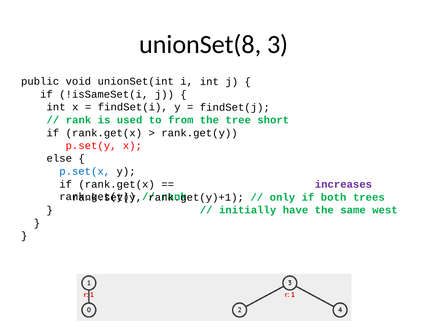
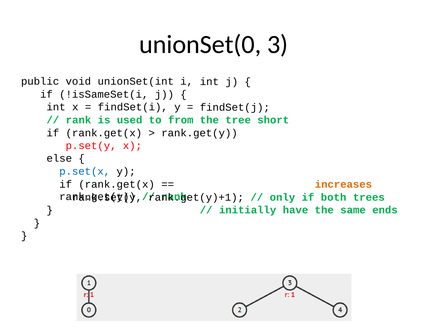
unionSet(8: unionSet(8 -> unionSet(0
increases colour: purple -> orange
west: west -> ends
